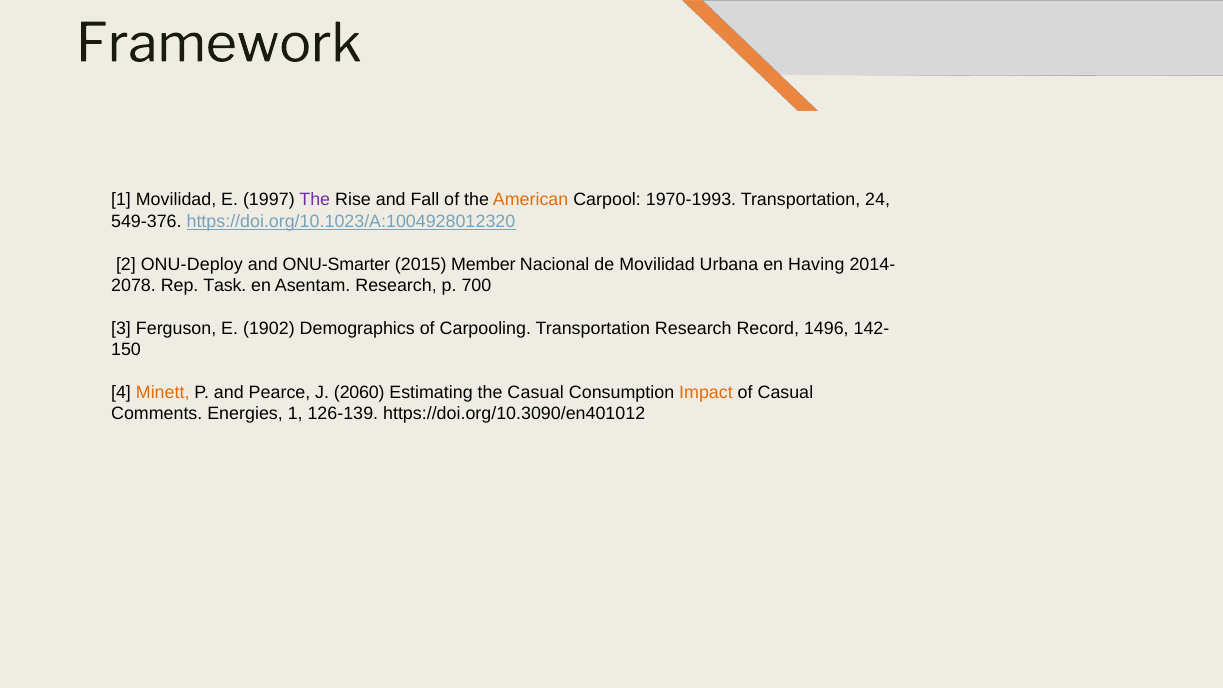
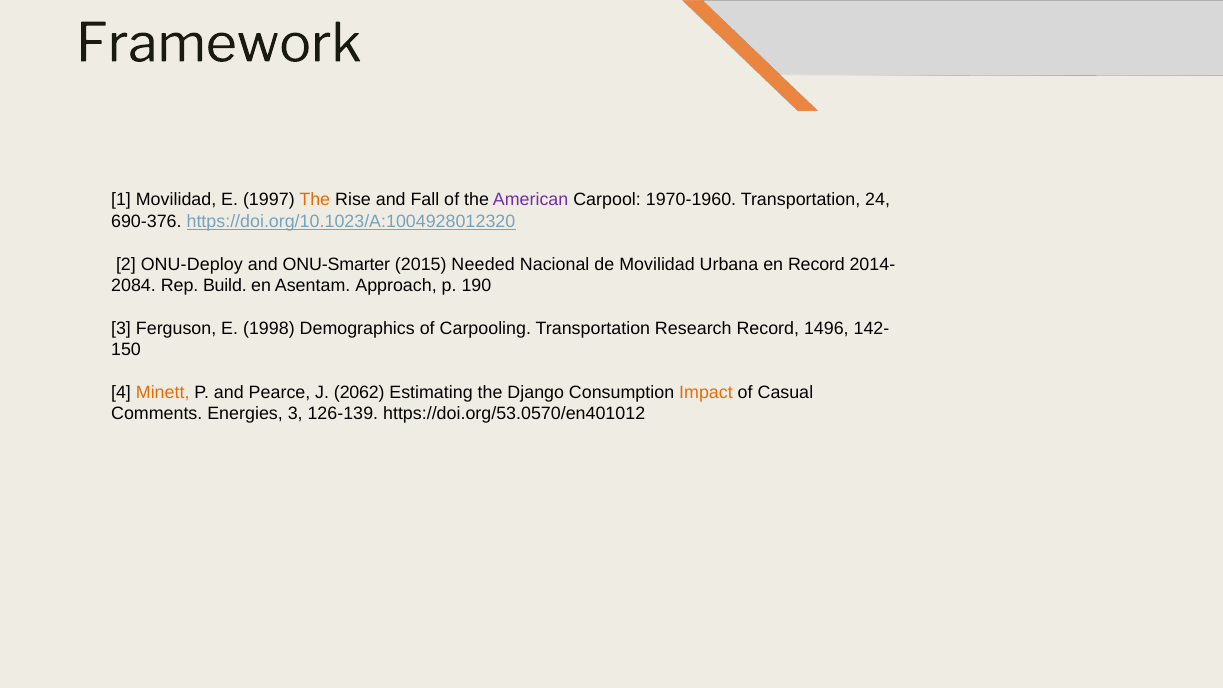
The at (315, 200) colour: purple -> orange
American colour: orange -> purple
1970-1993: 1970-1993 -> 1970-1960
549-376: 549-376 -> 690-376
Member: Member -> Needed
en Having: Having -> Record
2078: 2078 -> 2084
Task: Task -> Build
Asentam Research: Research -> Approach
700: 700 -> 190
1902: 1902 -> 1998
2060: 2060 -> 2062
the Casual: Casual -> Django
Energies 1: 1 -> 3
https://doi.org/10.3090/en401012: https://doi.org/10.3090/en401012 -> https://doi.org/53.0570/en401012
